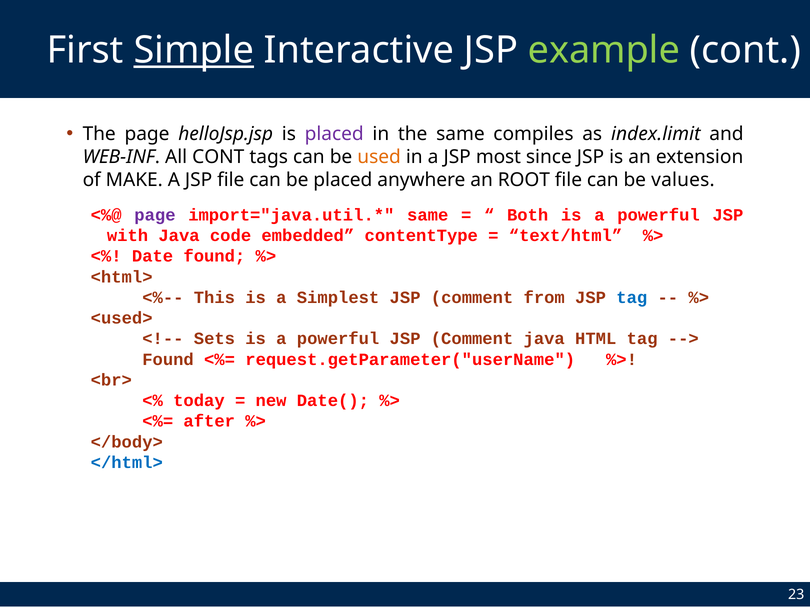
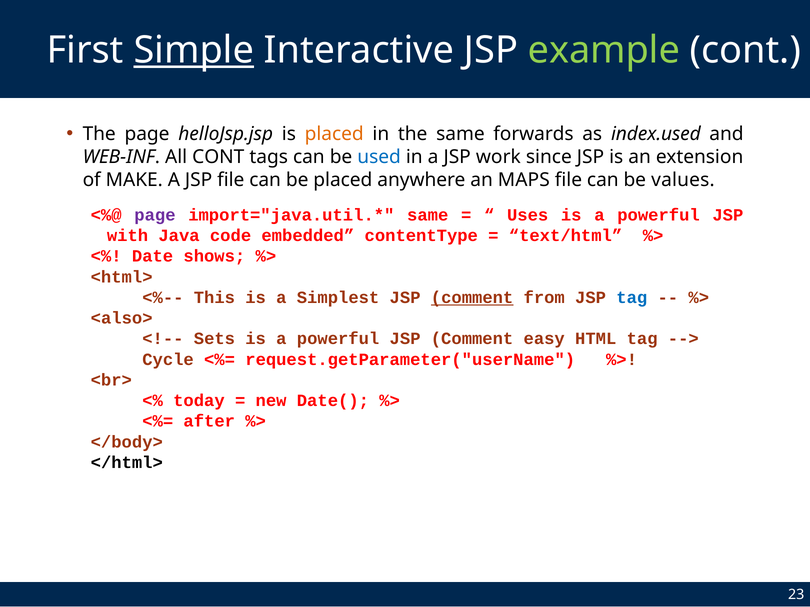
placed at (334, 134) colour: purple -> orange
compiles: compiles -> forwards
index.limit: index.limit -> index.used
used colour: orange -> blue
most: most -> work
ROOT: ROOT -> MAPS
Both: Both -> Uses
Date found: found -> shows
comment at (472, 298) underline: none -> present
<used>: <used> -> <also>
Comment java: java -> easy
Found at (168, 360): Found -> Cycle
</html> colour: blue -> black
